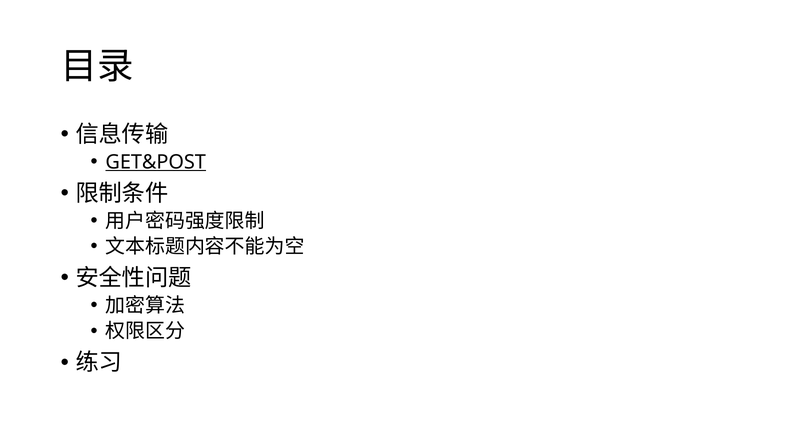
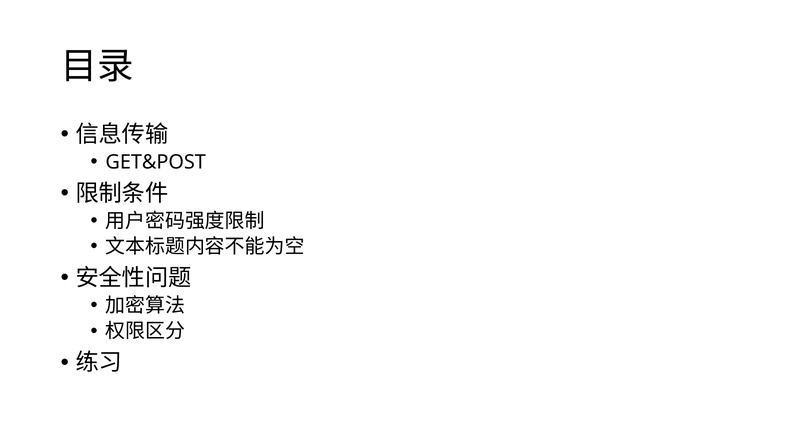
GET&POST underline: present -> none
